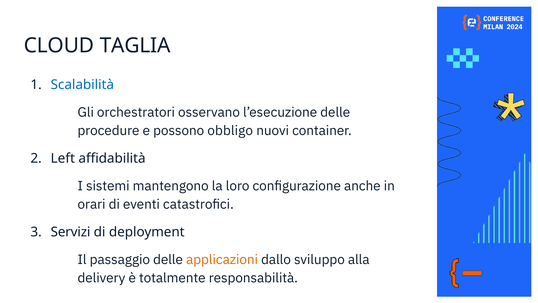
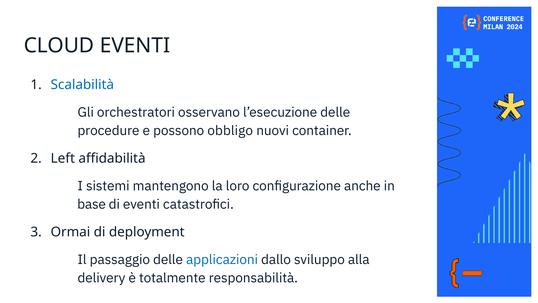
CLOUD TAGLIA: TAGLIA -> EVENTI
orari: orari -> base
Servizi: Servizi -> Ormai
applicazioni colour: orange -> blue
